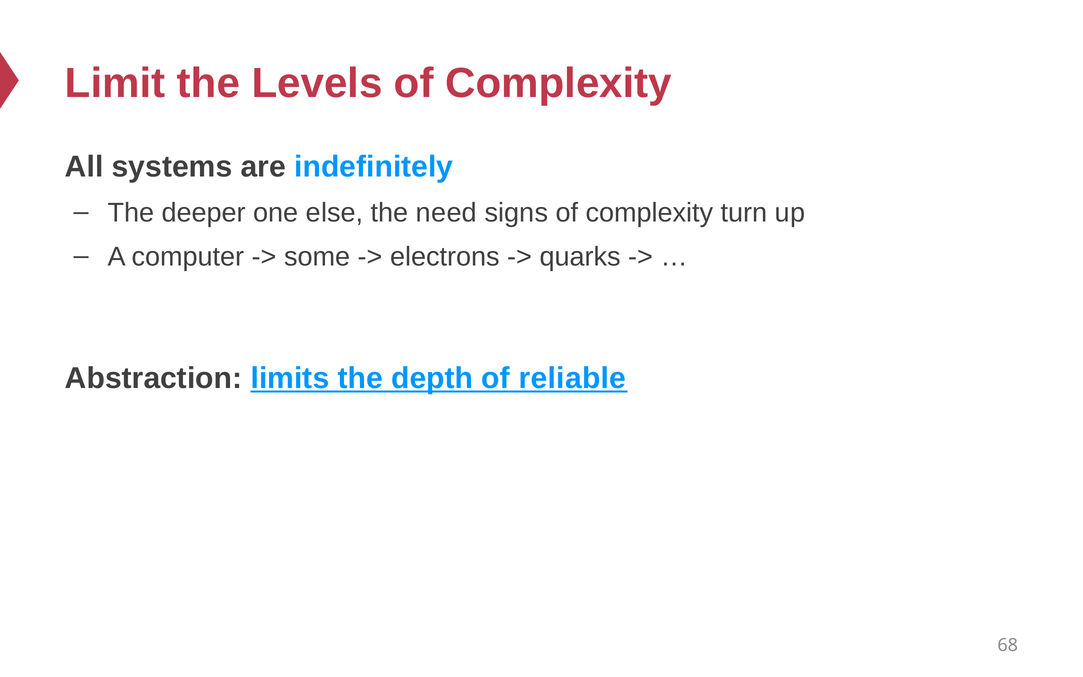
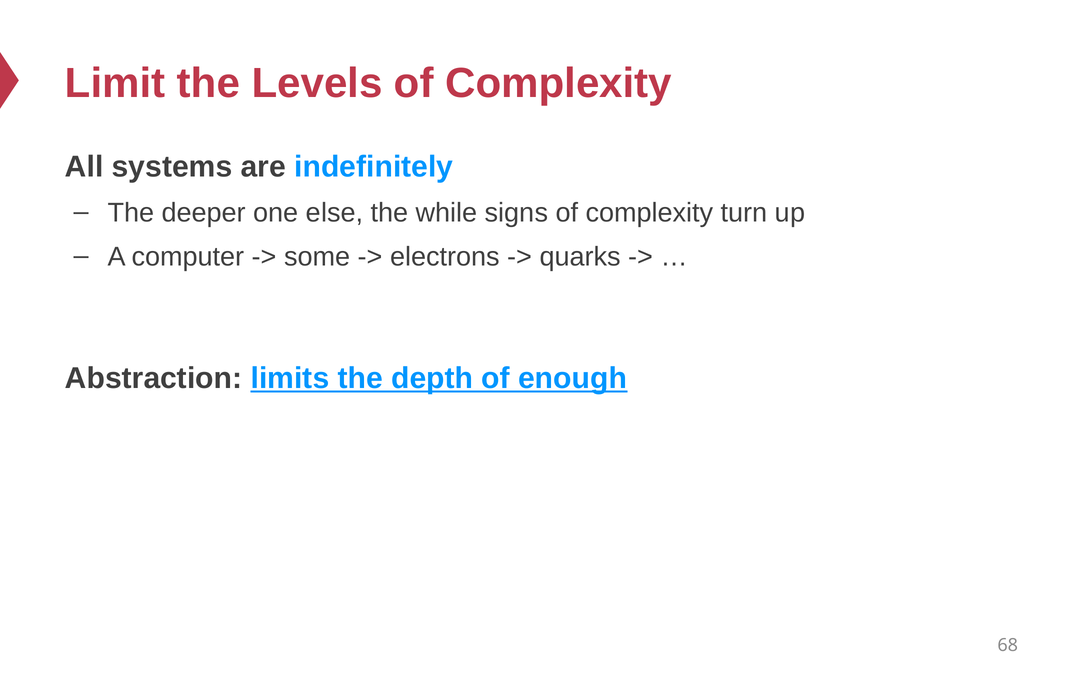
need: need -> while
reliable: reliable -> enough
